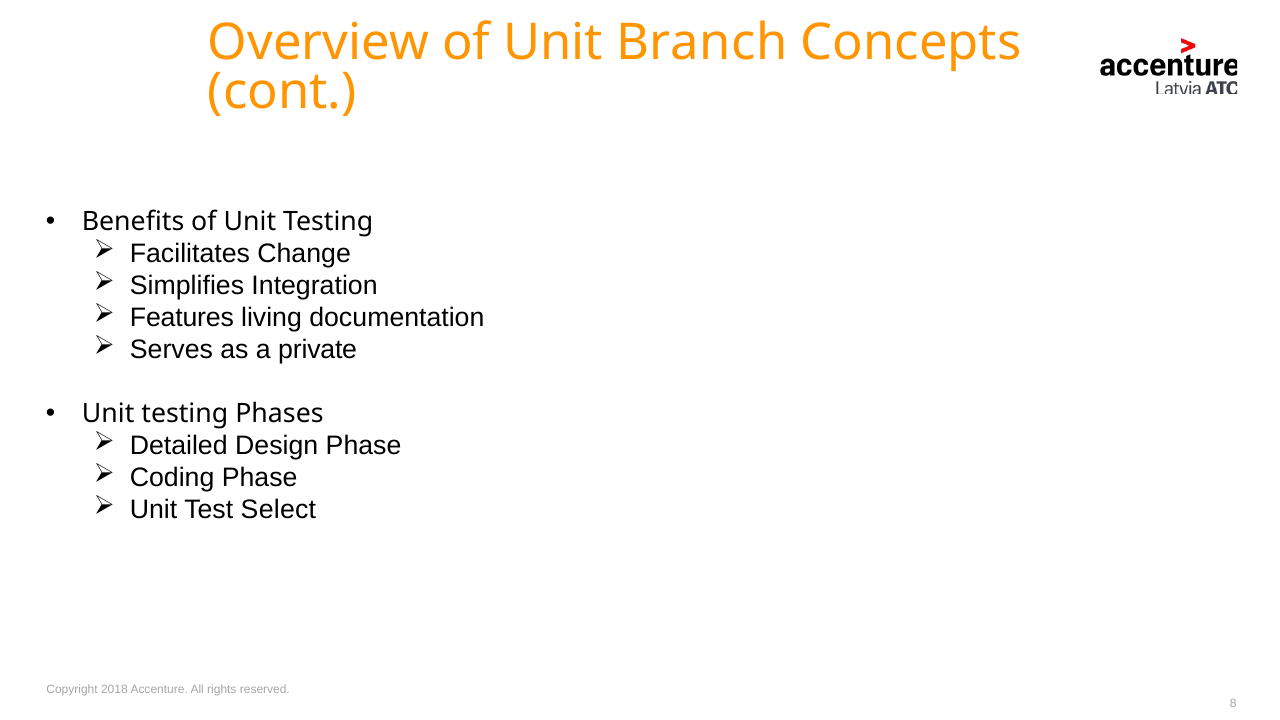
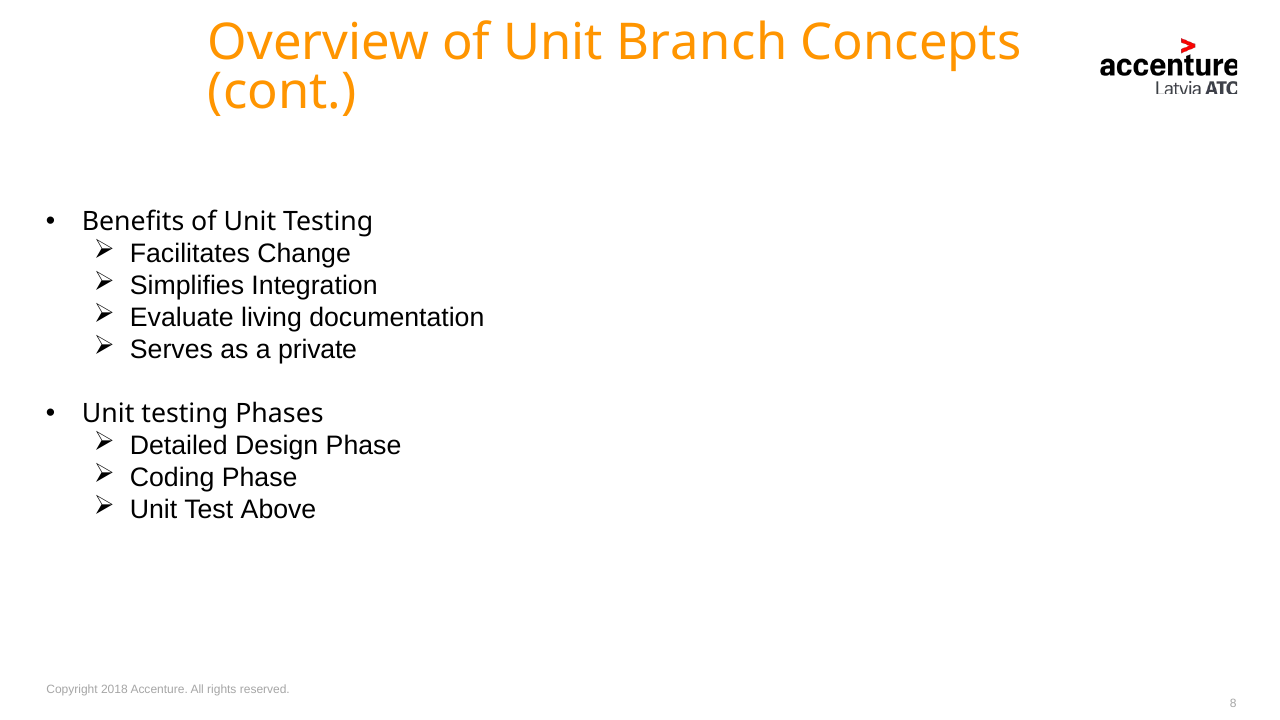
Features: Features -> Evaluate
Select: Select -> Above
